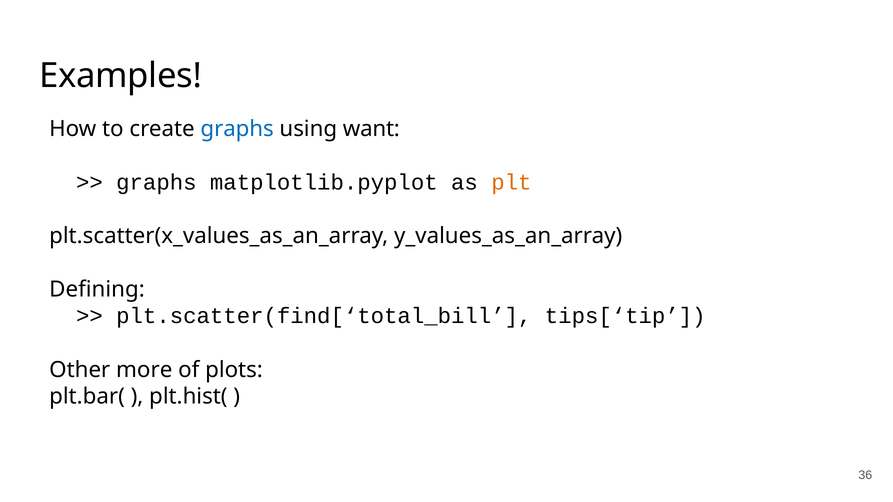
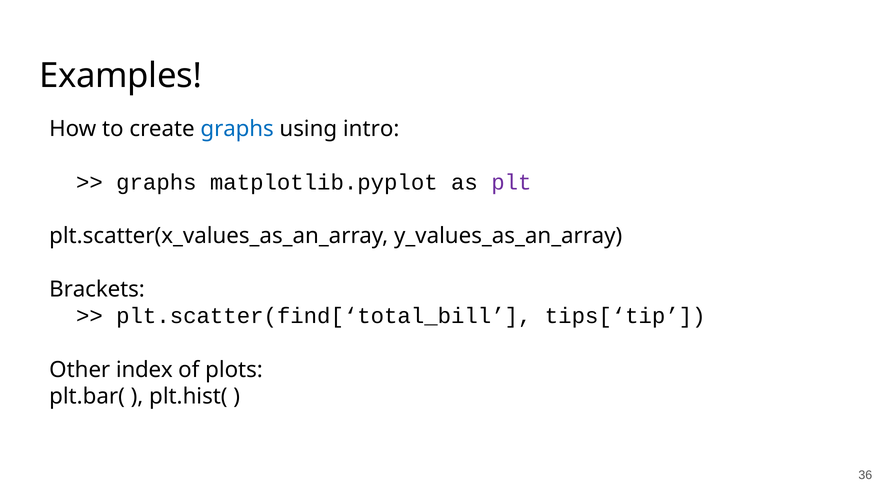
want: want -> intro
plt colour: orange -> purple
Defining: Defining -> Brackets
more: more -> index
